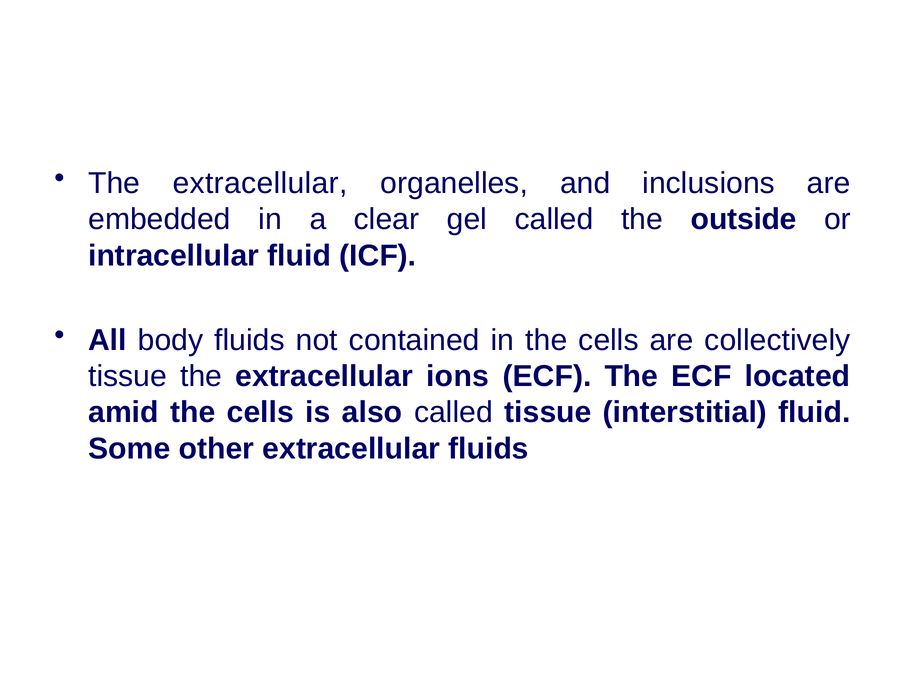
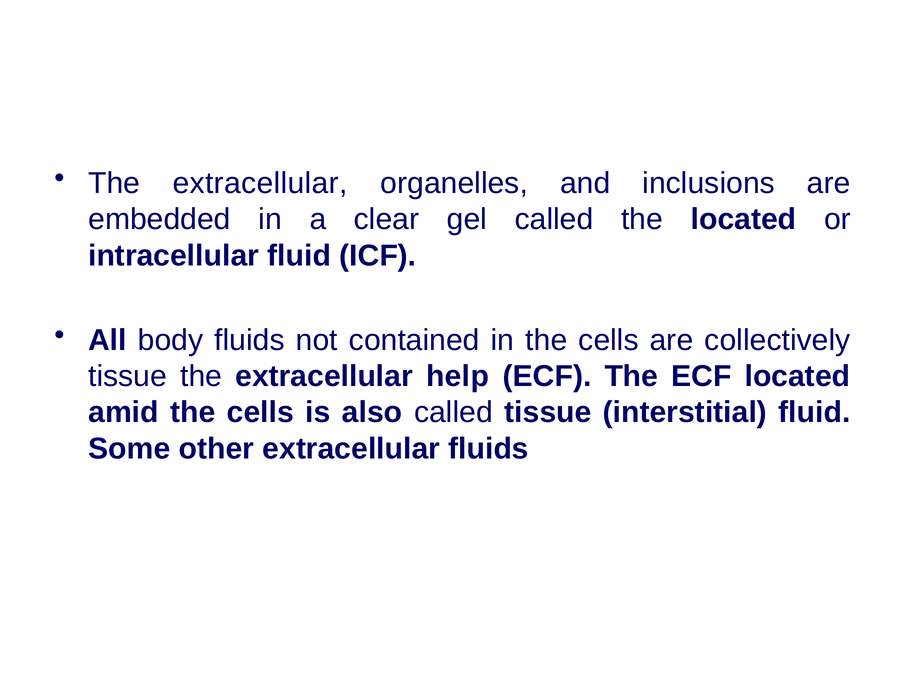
the outside: outside -> located
ions: ions -> help
